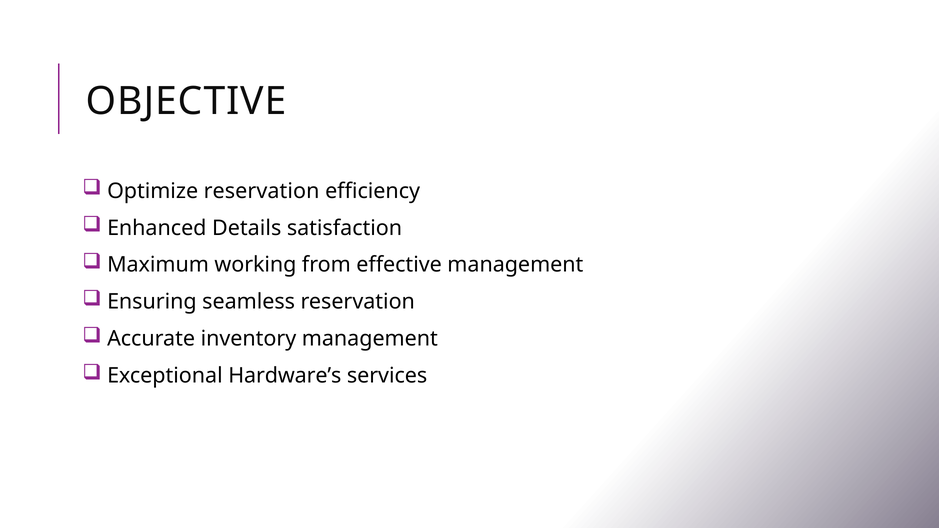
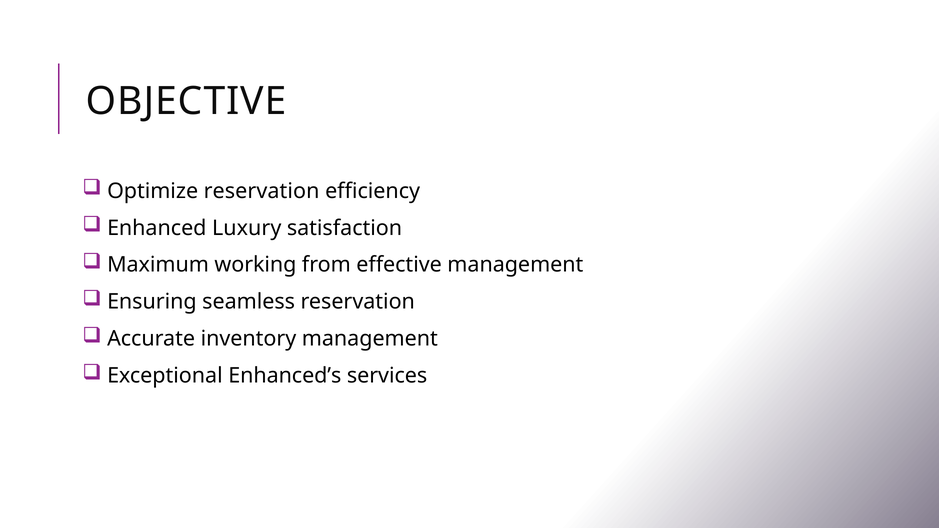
Details: Details -> Luxury
Hardware’s: Hardware’s -> Enhanced’s
